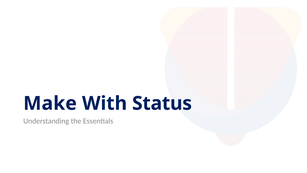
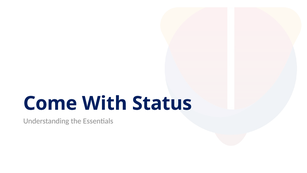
Make: Make -> Come
